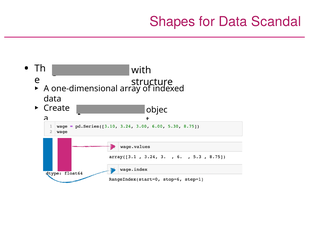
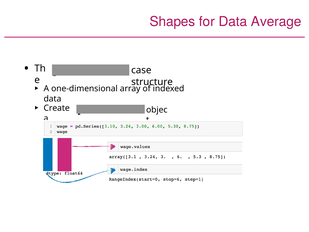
Scandal: Scandal -> Average
with: with -> case
